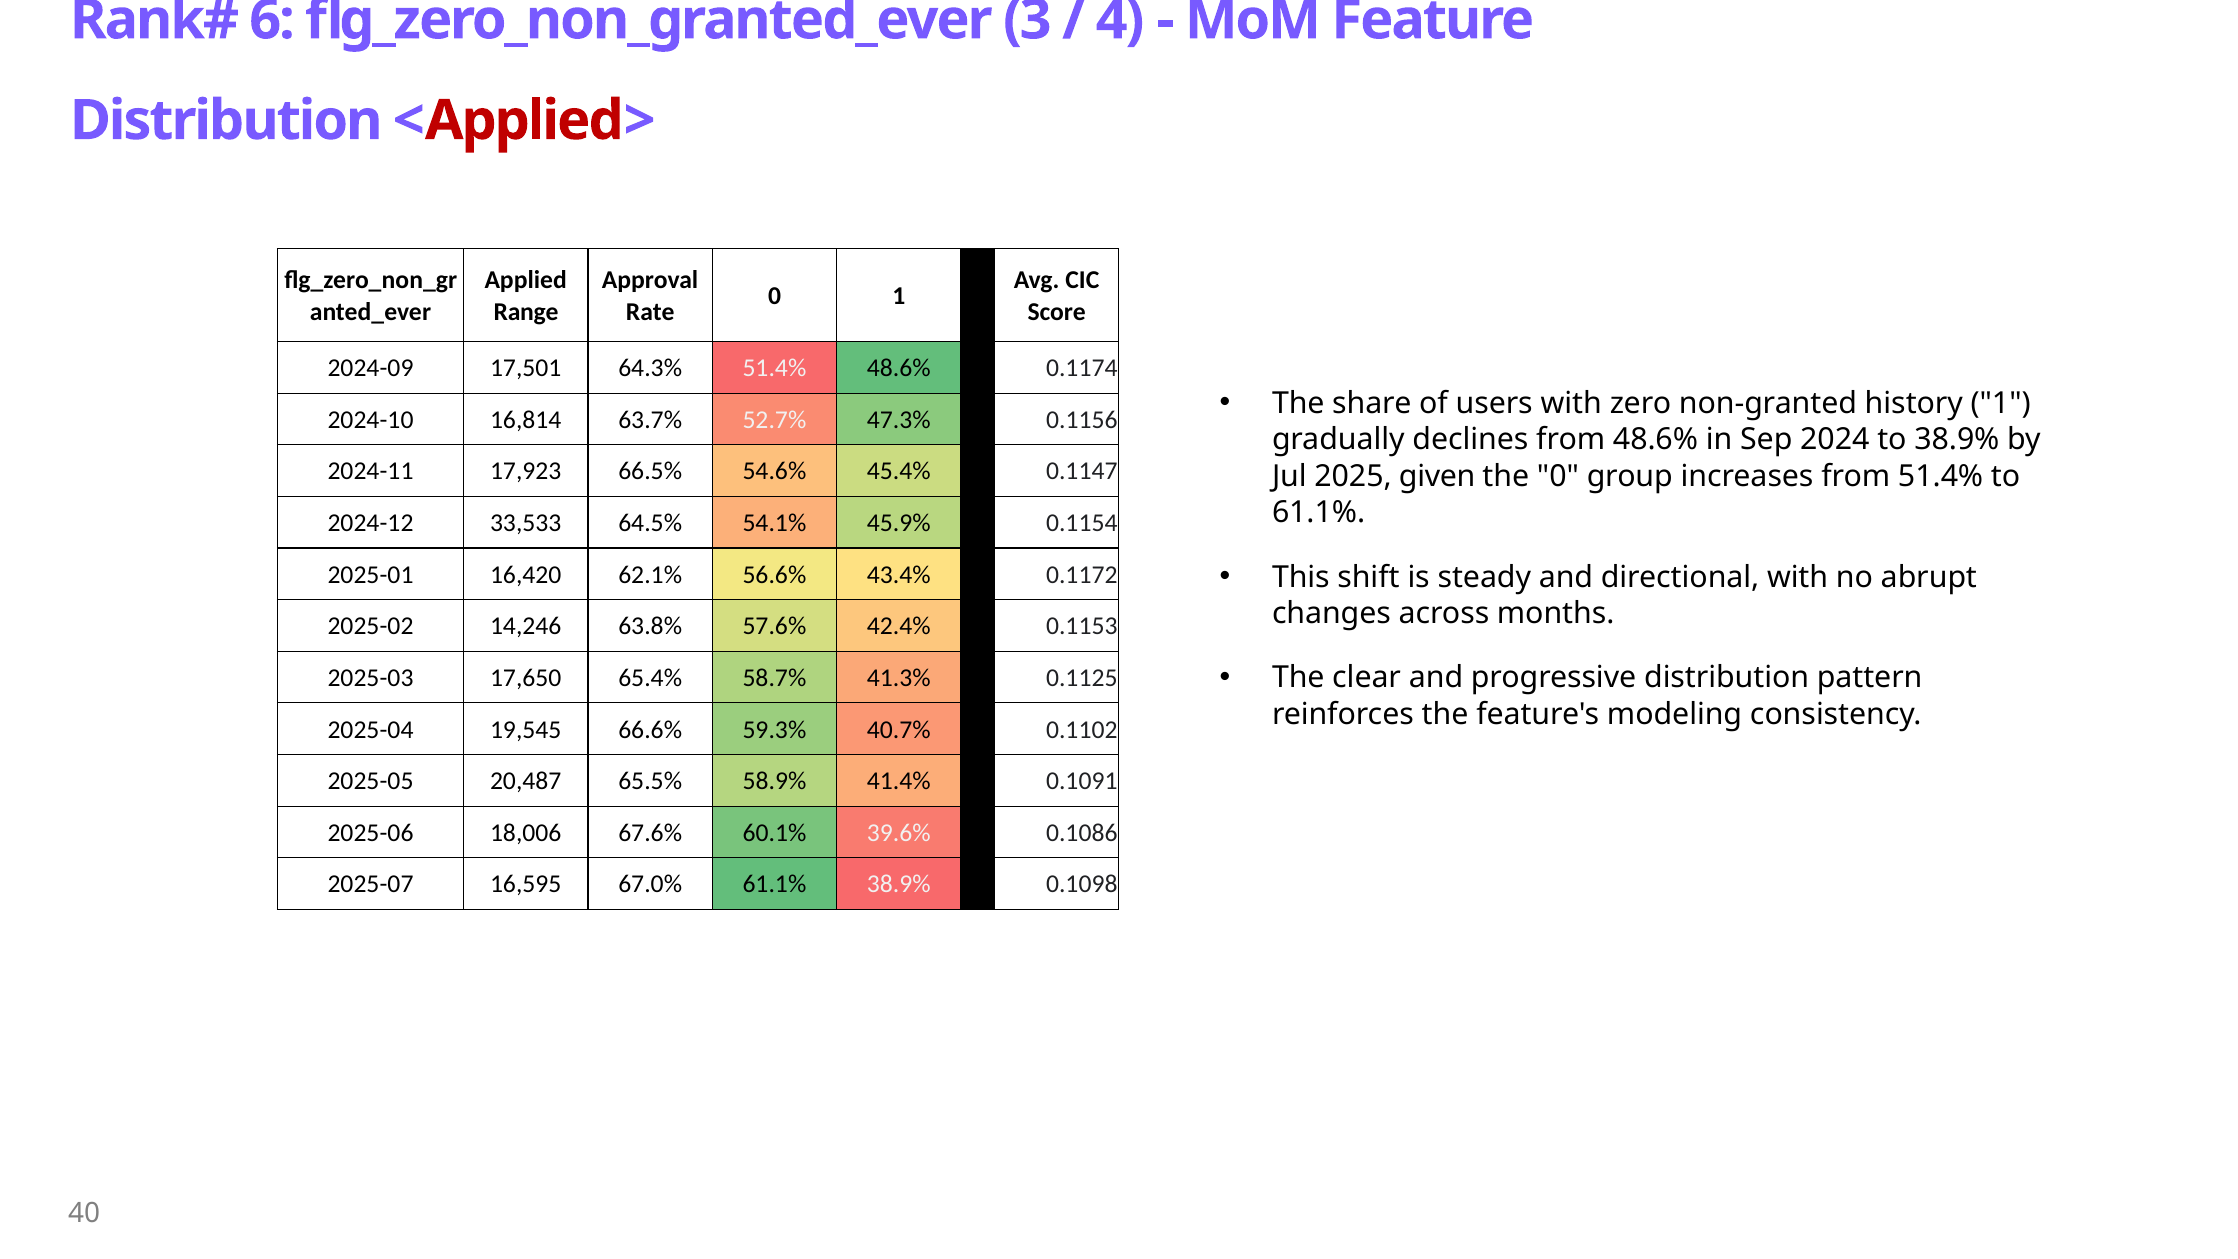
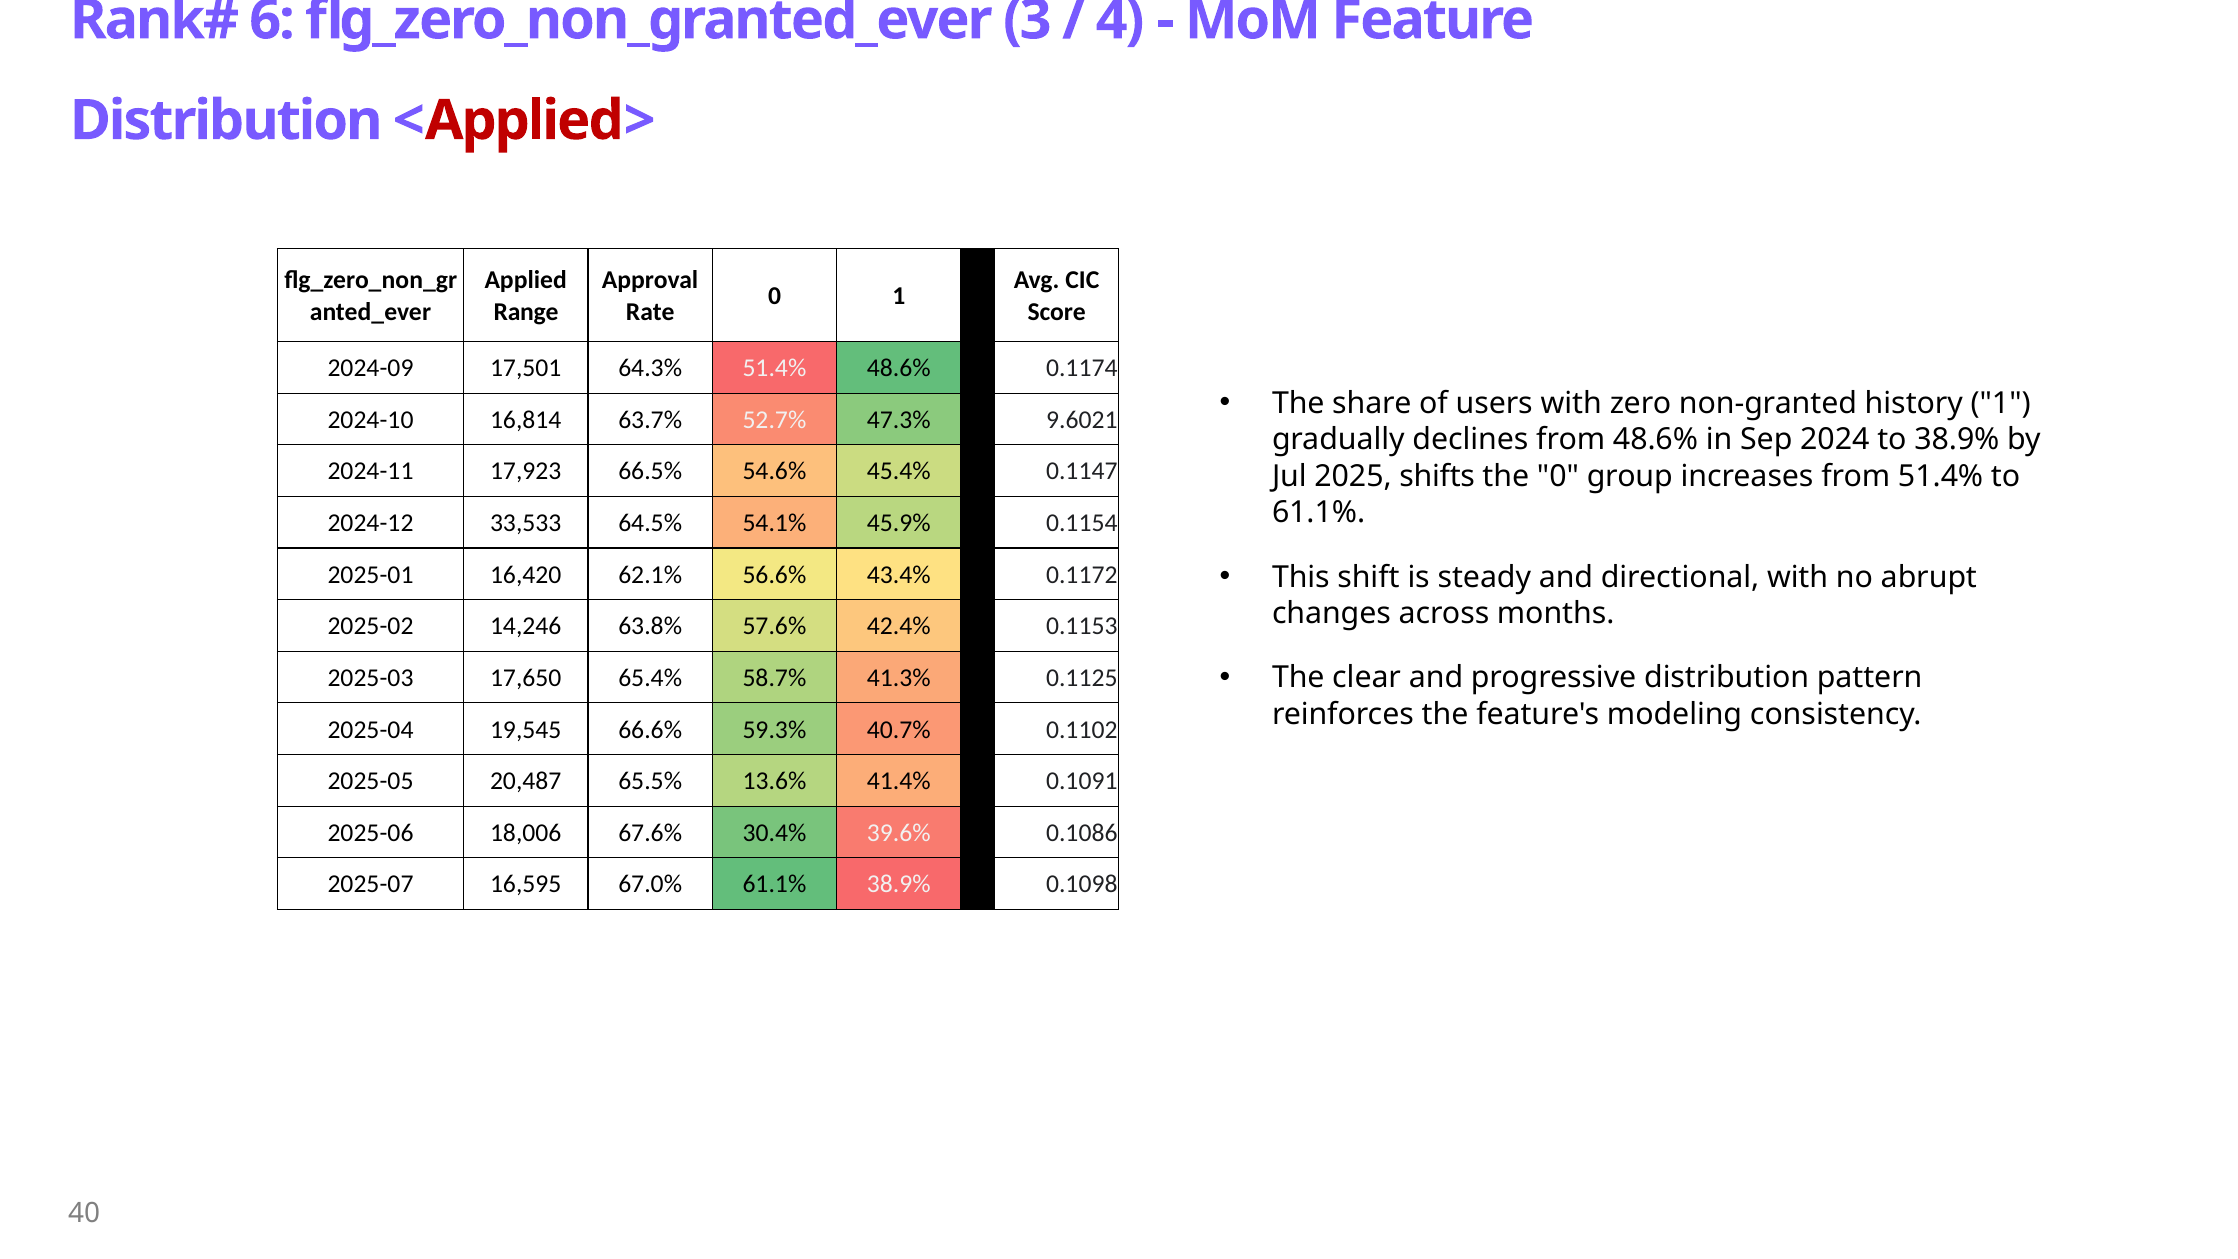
0.1156: 0.1156 -> 9.6021
given: given -> shifts
58.9%: 58.9% -> 13.6%
60.1%: 60.1% -> 30.4%
